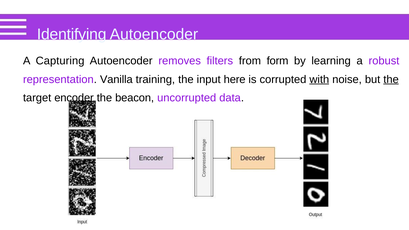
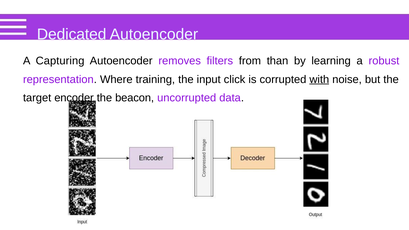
Identifying: Identifying -> Dedicated
form: form -> than
Vanilla: Vanilla -> Where
here: here -> click
the at (391, 79) underline: present -> none
